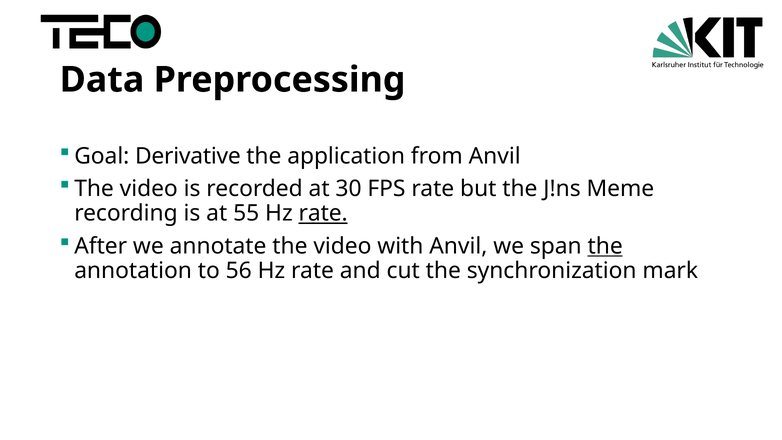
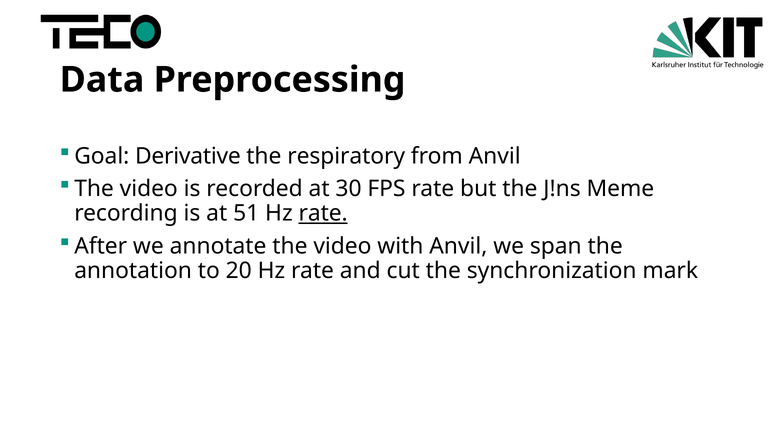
application: application -> respiratory
55: 55 -> 51
the at (605, 246) underline: present -> none
56: 56 -> 20
